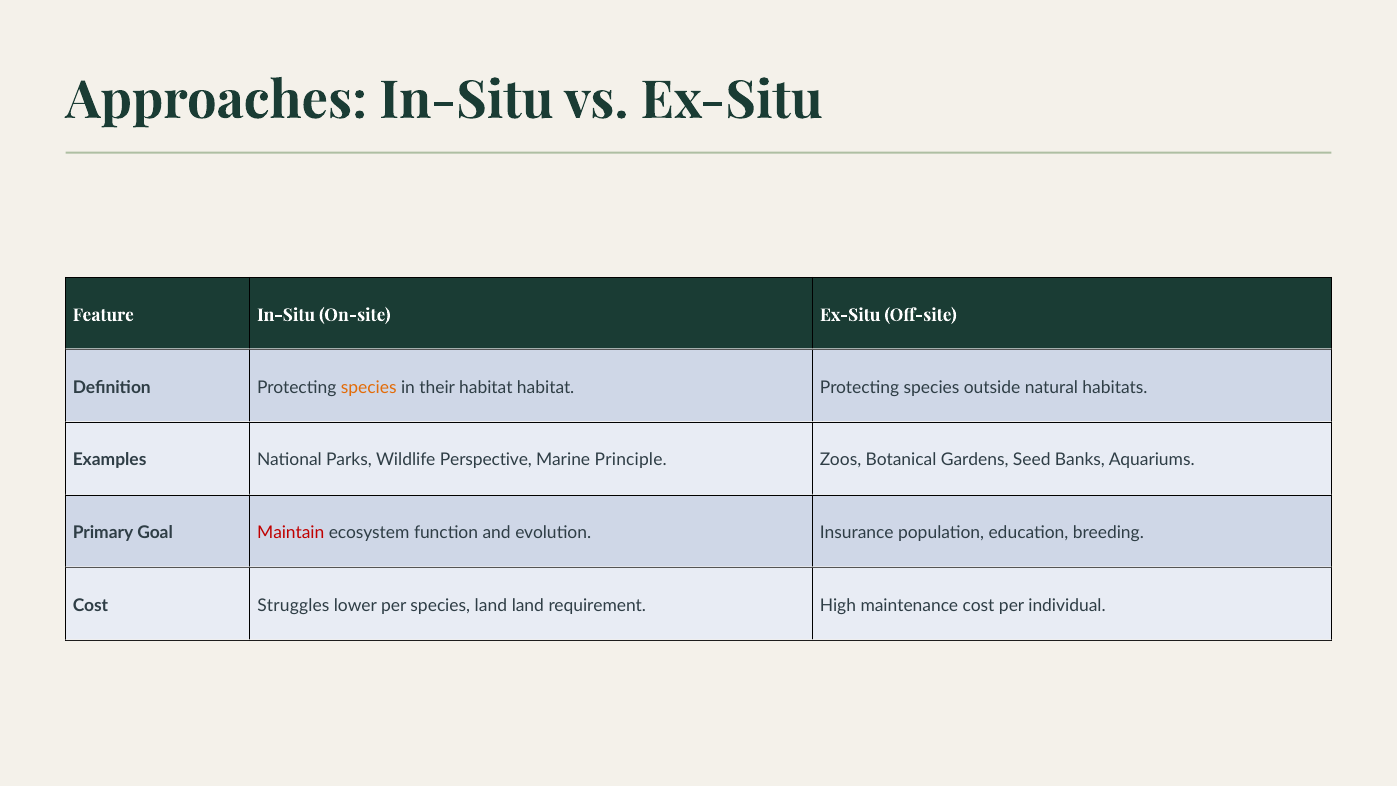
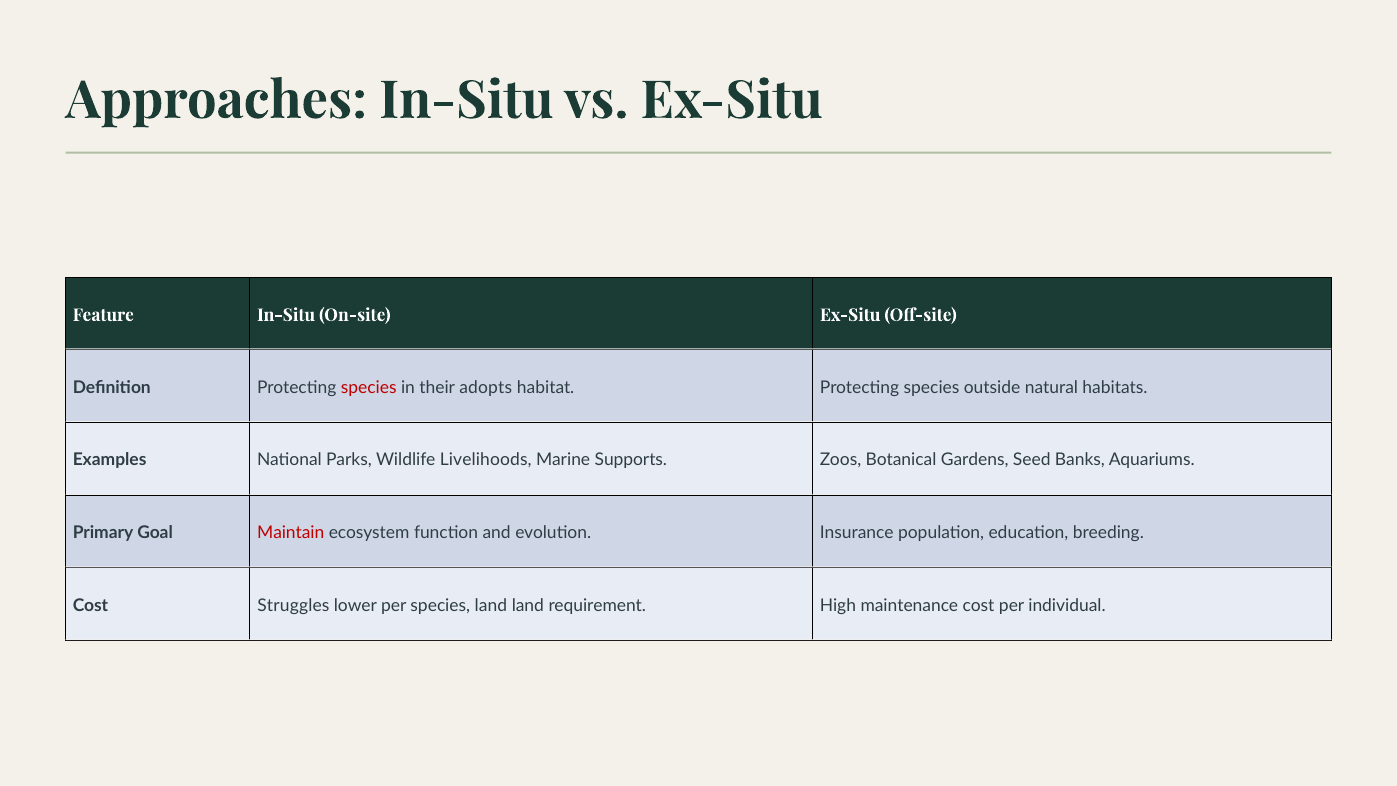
species at (369, 387) colour: orange -> red
their habitat: habitat -> adopts
Perspective: Perspective -> Livelihoods
Principle: Principle -> Supports
